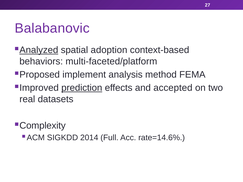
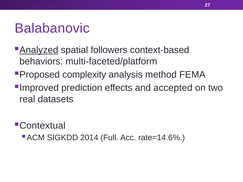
adoption: adoption -> followers
implement: implement -> complexity
prediction underline: present -> none
Complexity: Complexity -> Contextual
